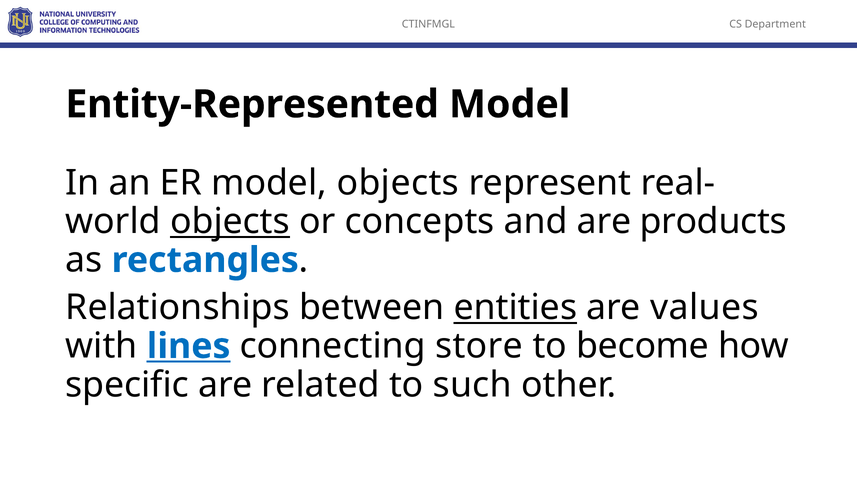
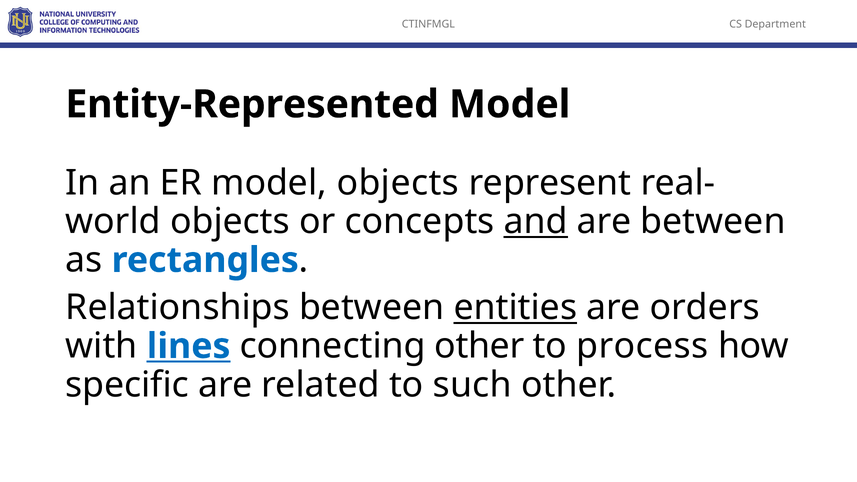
objects at (230, 222) underline: present -> none
and underline: none -> present
are products: products -> between
values: values -> orders
connecting store: store -> other
become: become -> process
